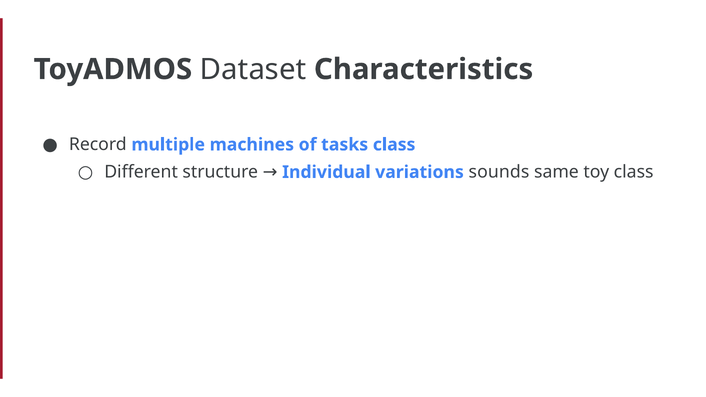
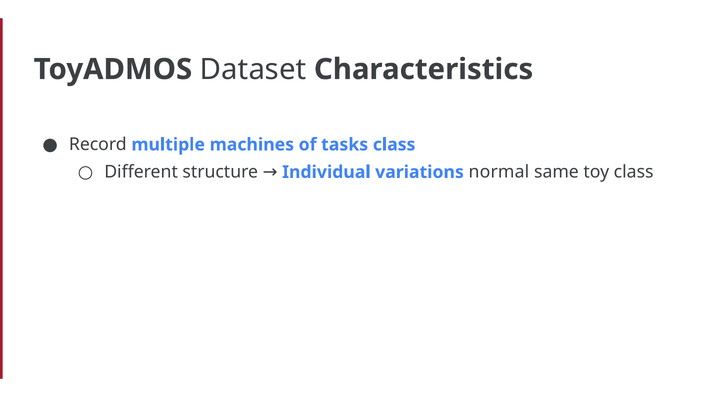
sounds: sounds -> normal
